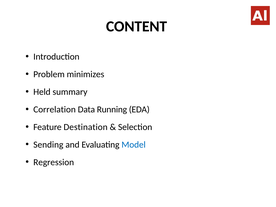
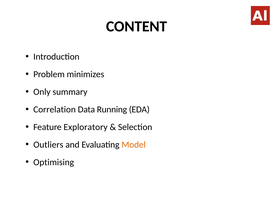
Held: Held -> Only
Destination: Destination -> Exploratory
Sending: Sending -> Outliers
Model colour: blue -> orange
Regression: Regression -> Optimising
